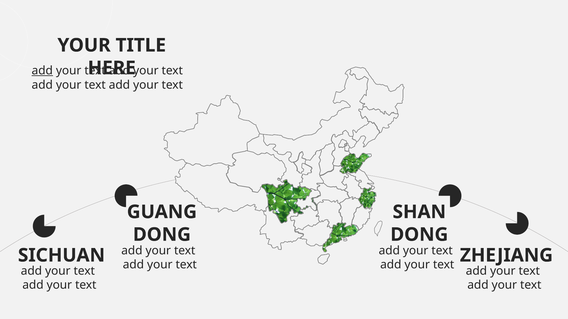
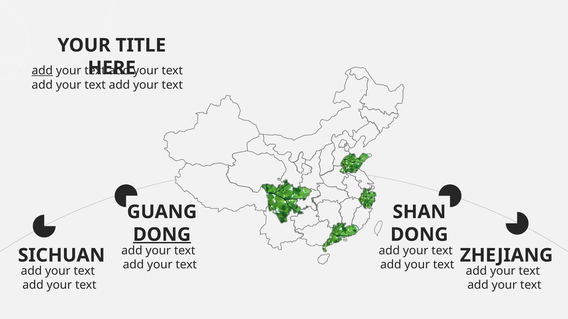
DONG at (162, 235) underline: none -> present
